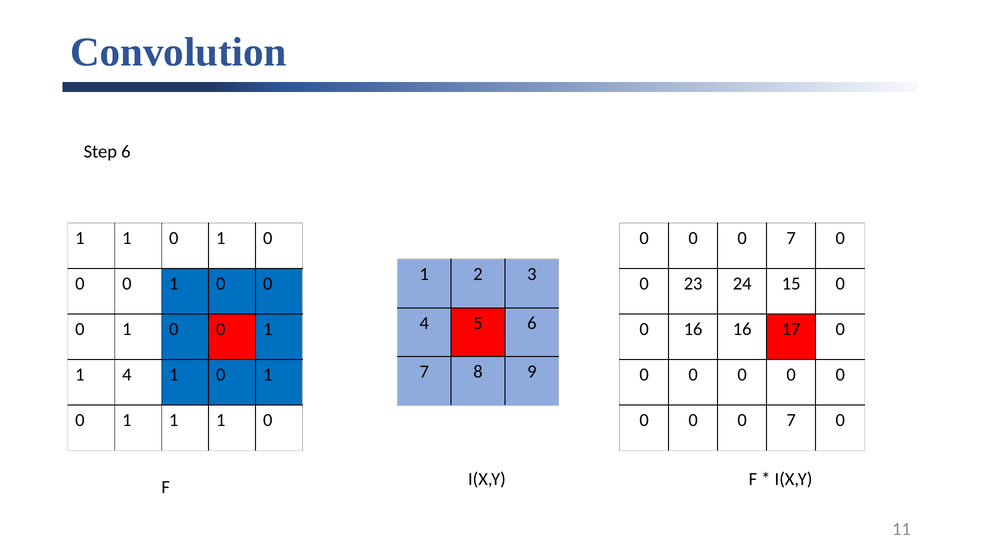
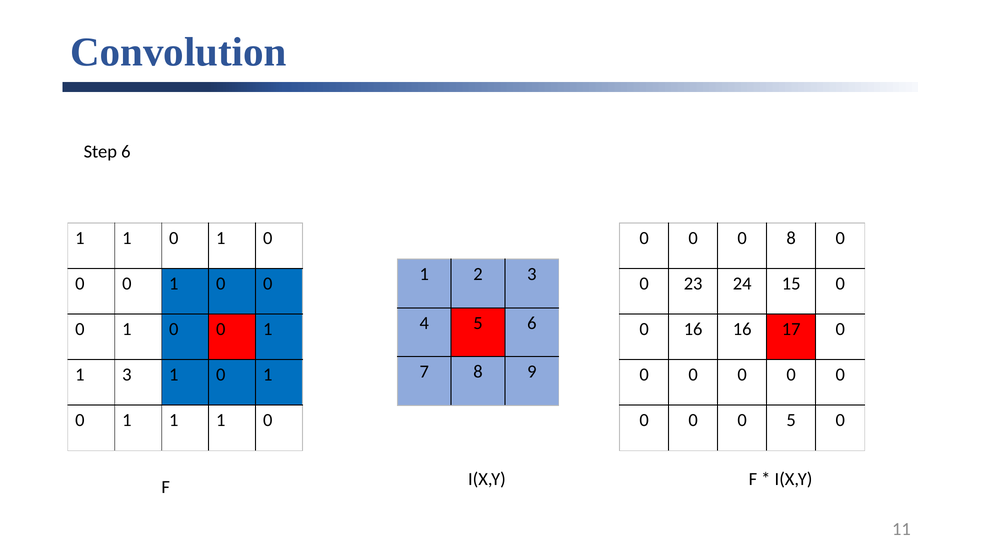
7 at (791, 238): 7 -> 8
1 4: 4 -> 3
7 at (791, 421): 7 -> 5
